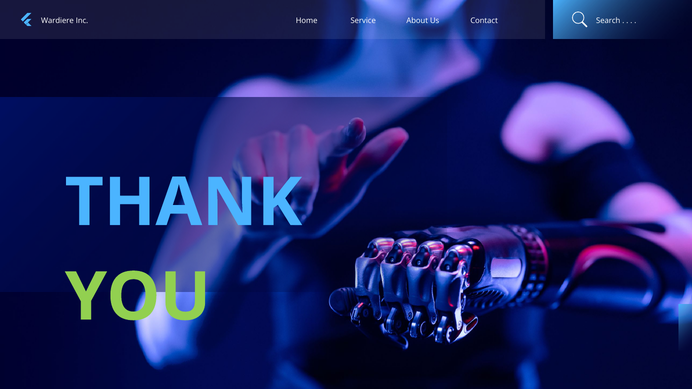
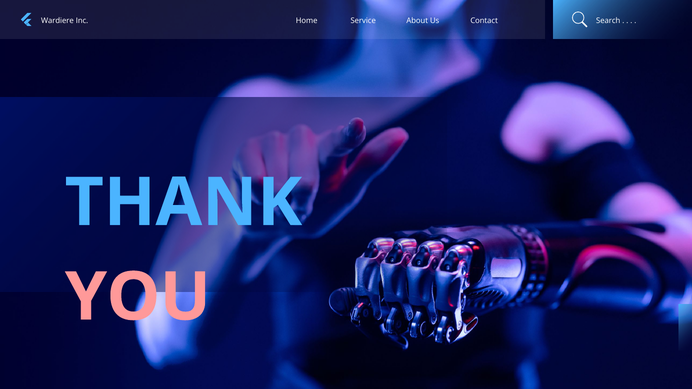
YOU colour: light green -> pink
